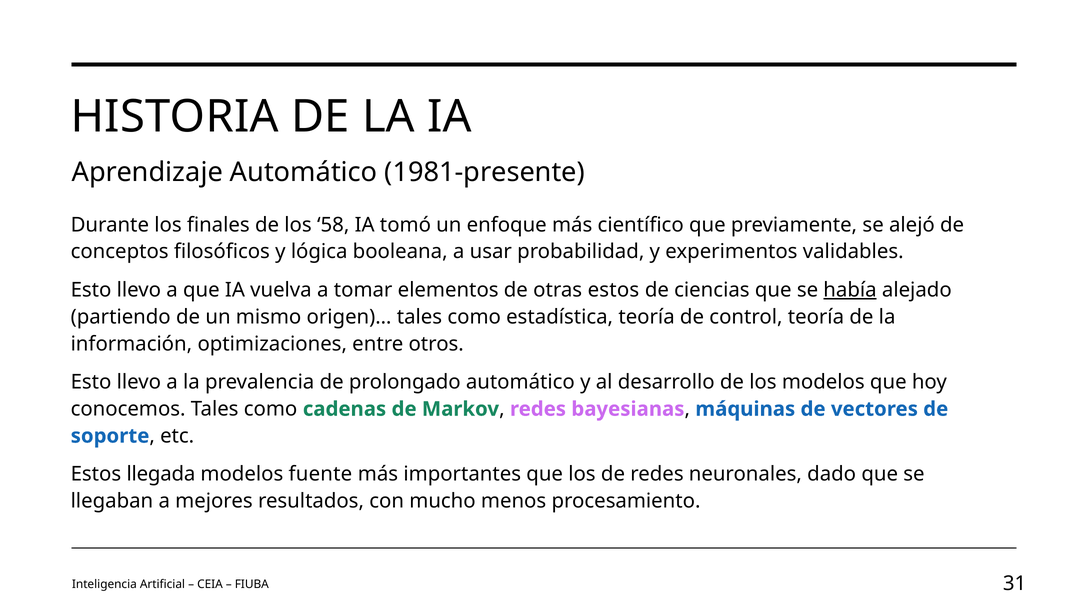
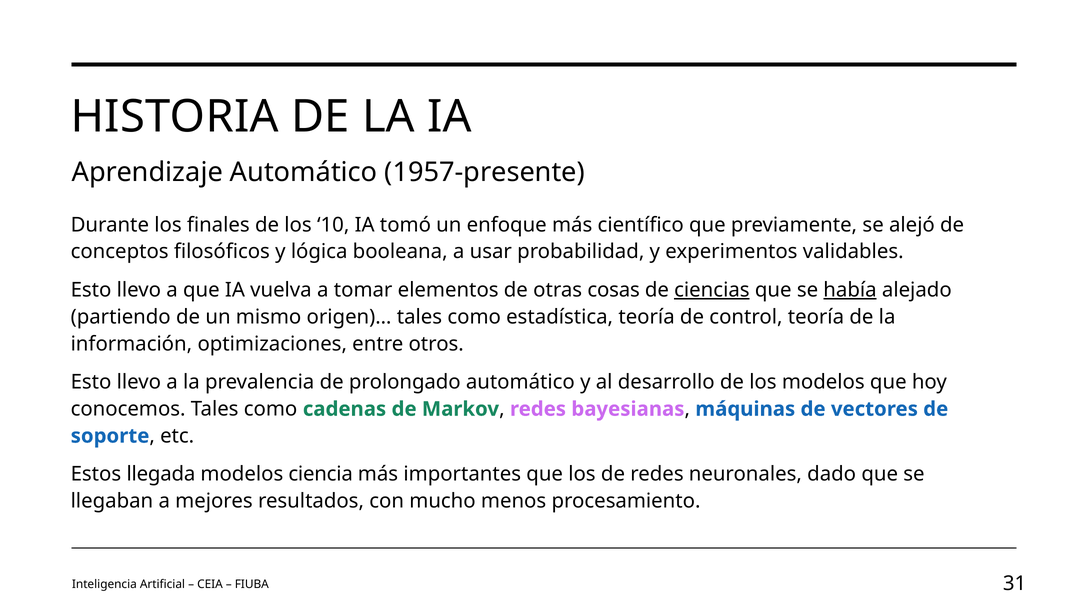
1981-presente: 1981-presente -> 1957-presente
58: 58 -> 10
otras estos: estos -> cosas
ciencias underline: none -> present
fuente: fuente -> ciencia
